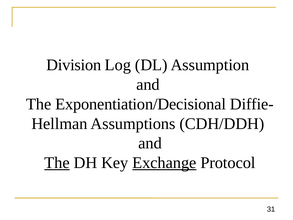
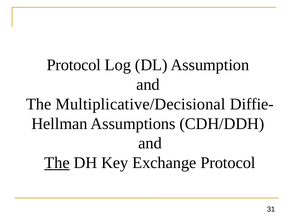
Division at (74, 65): Division -> Protocol
Exponentiation/Decisional: Exponentiation/Decisional -> Multiplicative/Decisional
Exchange underline: present -> none
